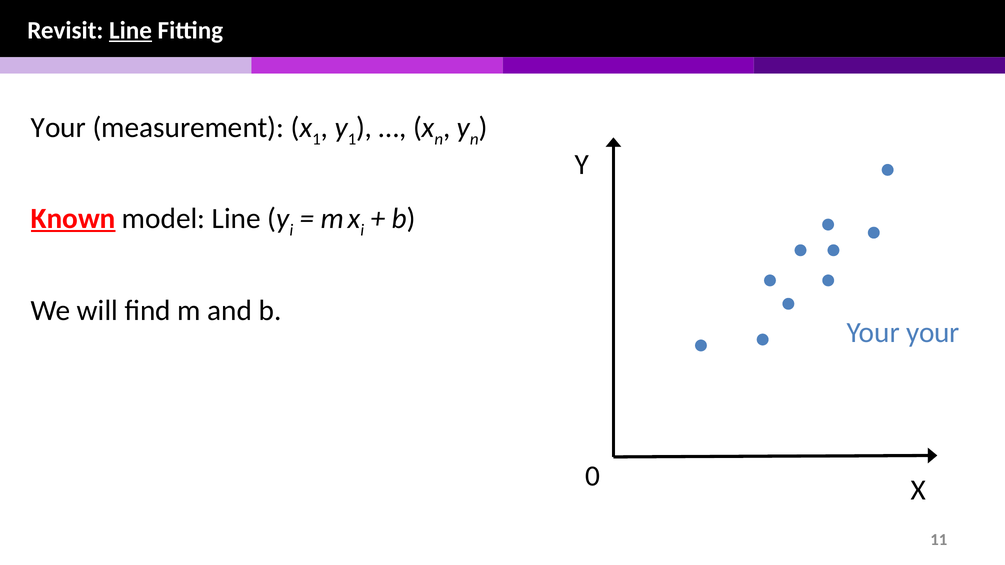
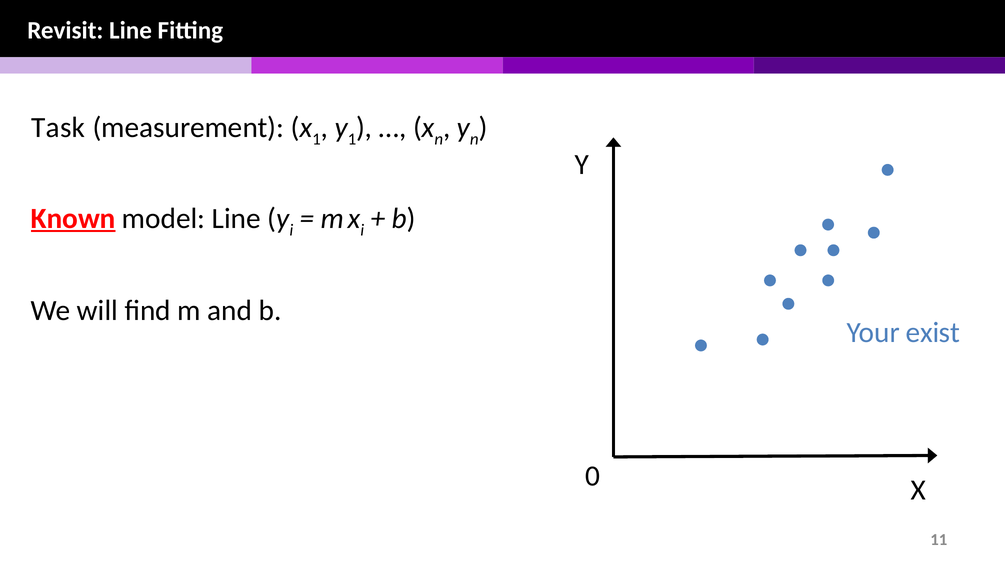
Line at (131, 30) underline: present -> none
Your at (58, 128): Your -> Task
Your your: your -> exist
